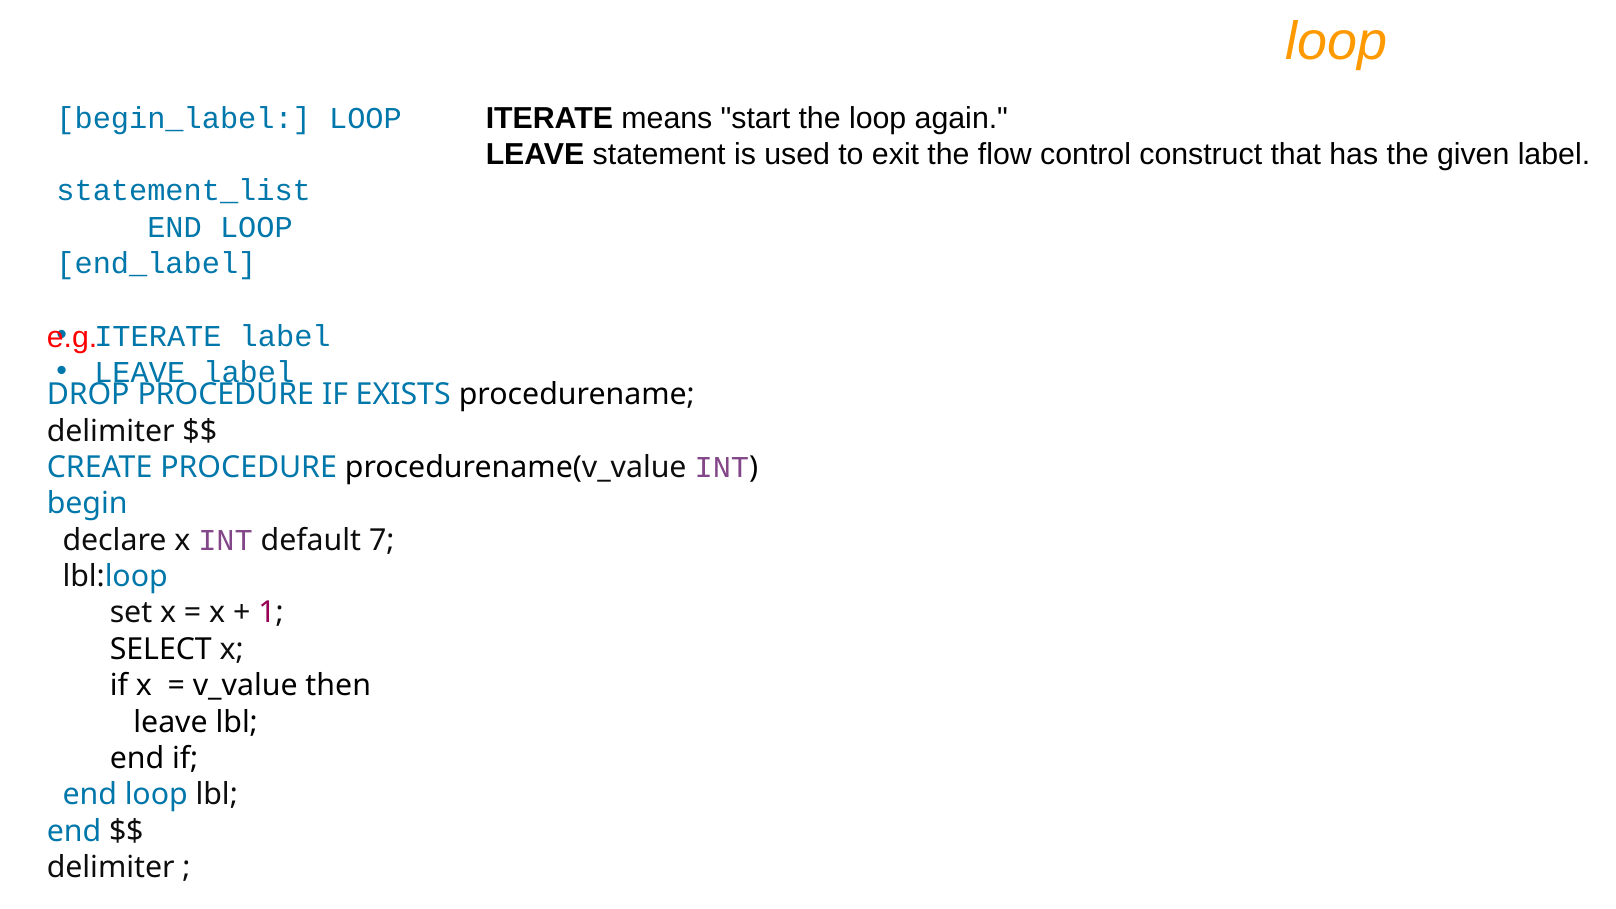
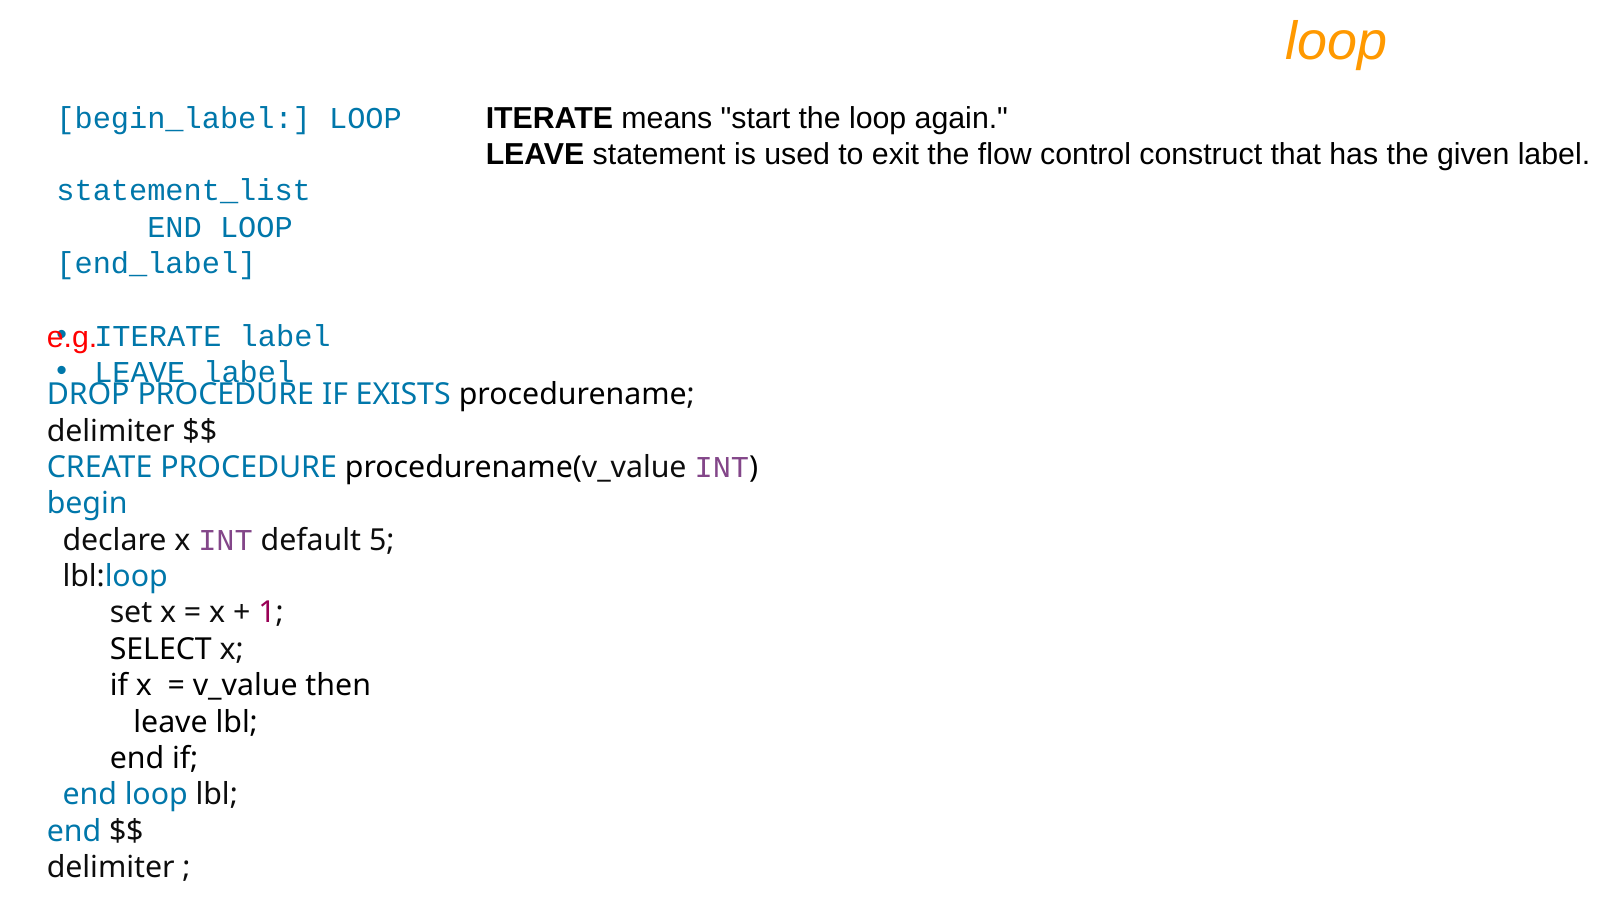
7: 7 -> 5
